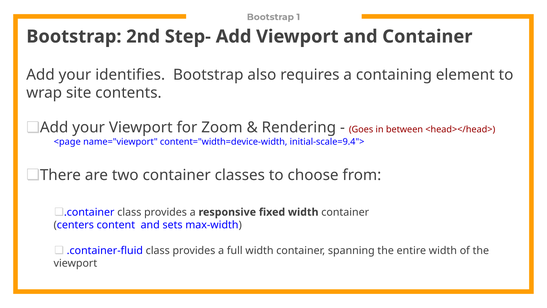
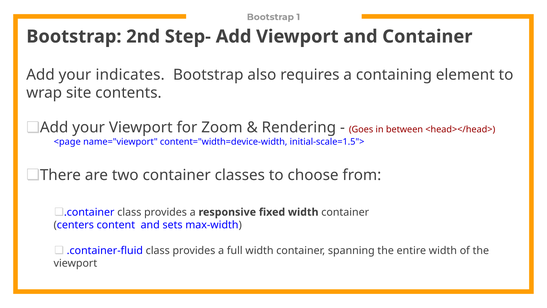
identifies: identifies -> indicates
initial-scale=9.4">: initial-scale=9.4"> -> initial-scale=1.5">
